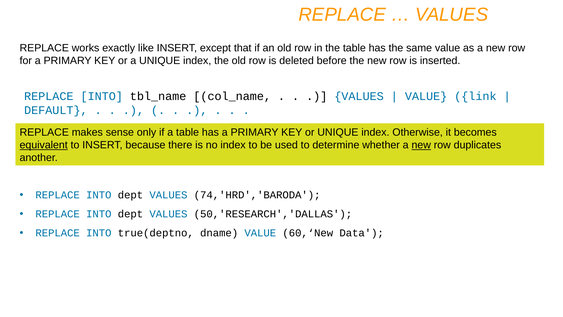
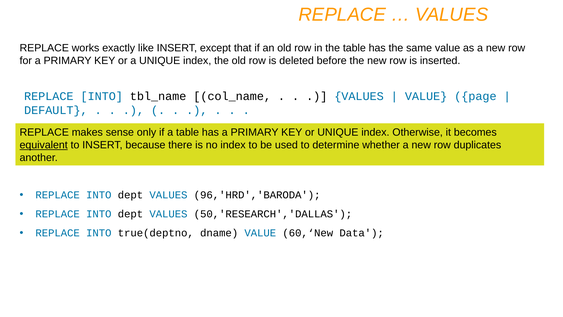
link: link -> page
new at (421, 145) underline: present -> none
74,'HRD','BARODA: 74,'HRD','BARODA -> 96,'HRD','BARODA
